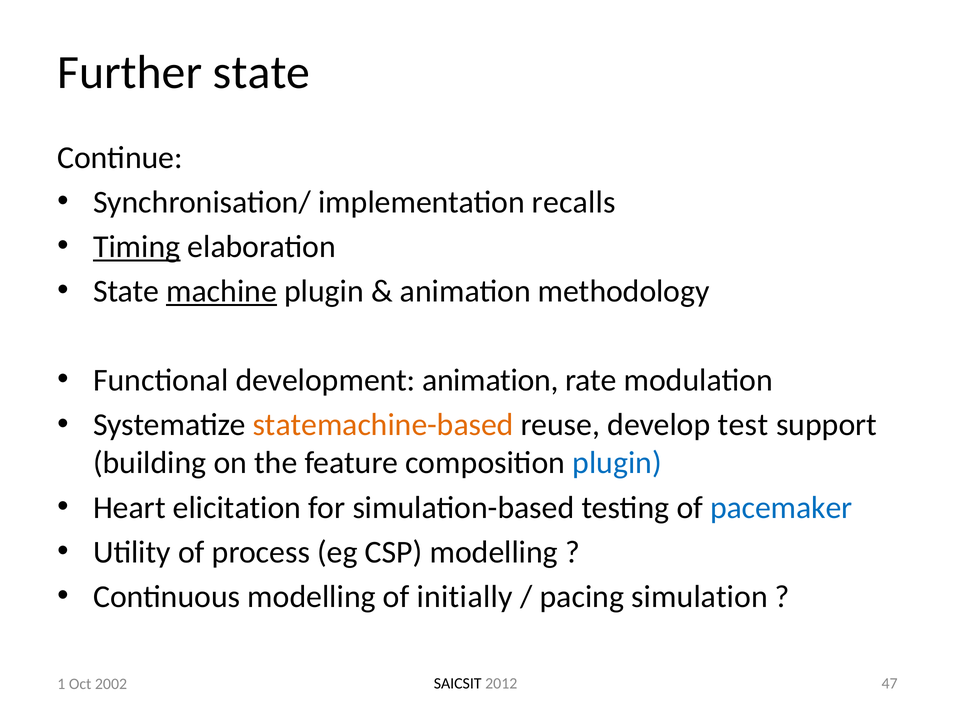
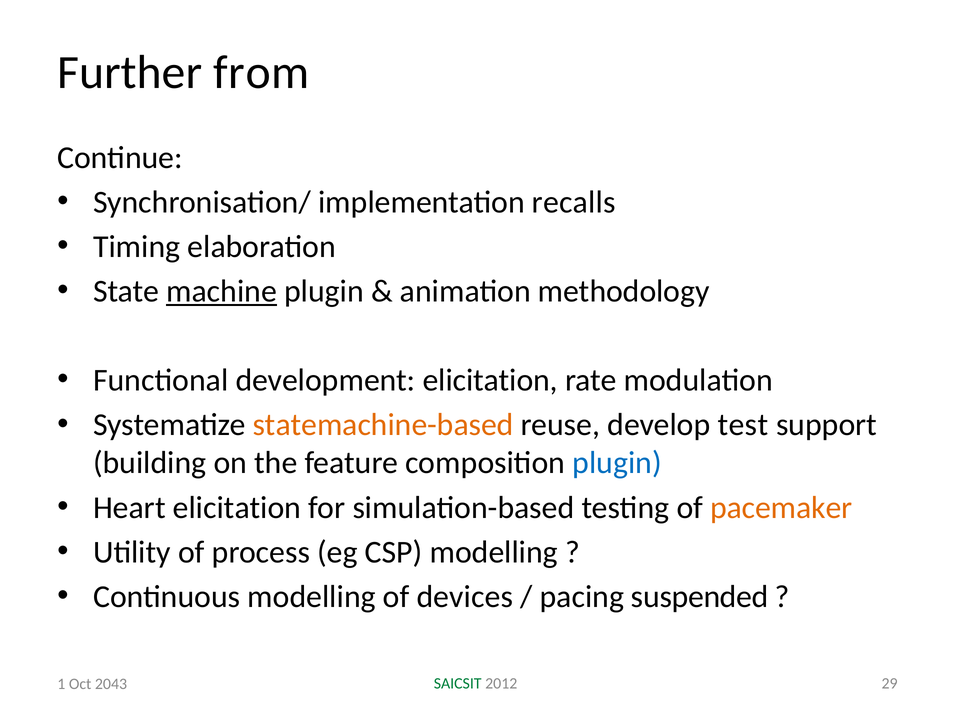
Further state: state -> from
Timing underline: present -> none
development animation: animation -> elicitation
pacemaker colour: blue -> orange
initially: initially -> devices
simulation: simulation -> suspended
SAICSIT colour: black -> green
47: 47 -> 29
2002: 2002 -> 2043
